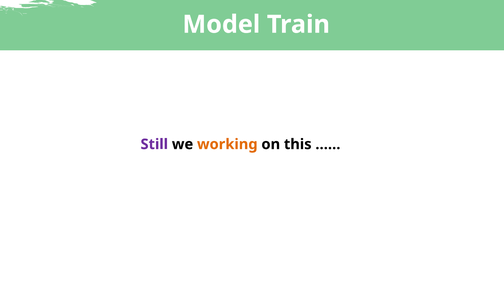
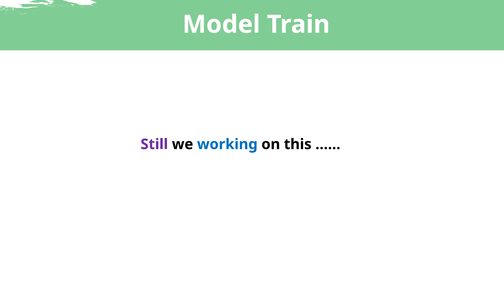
working colour: orange -> blue
